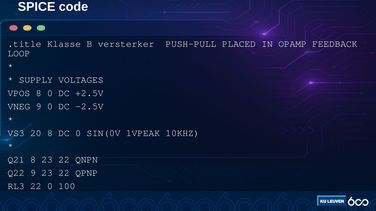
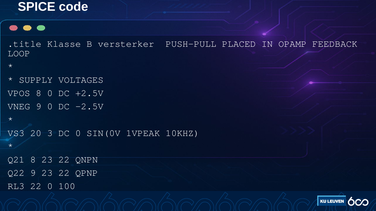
20 8: 8 -> 3
